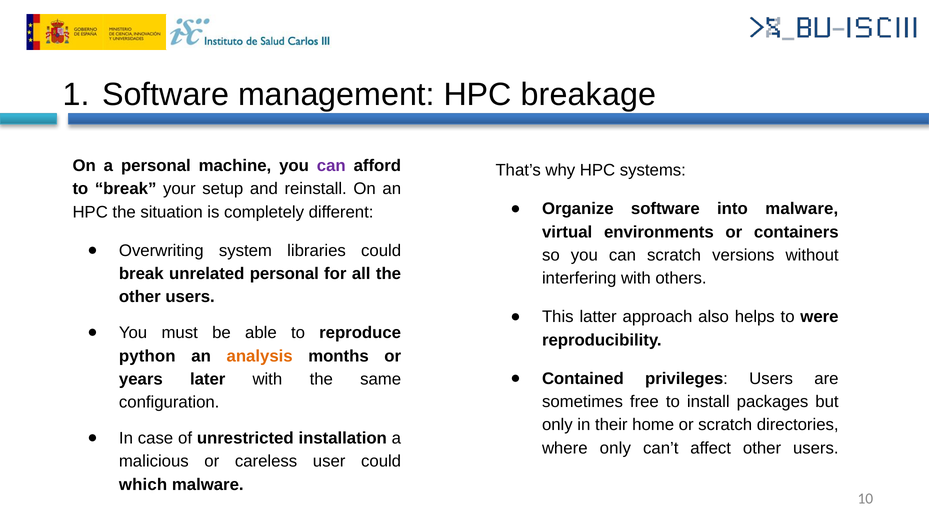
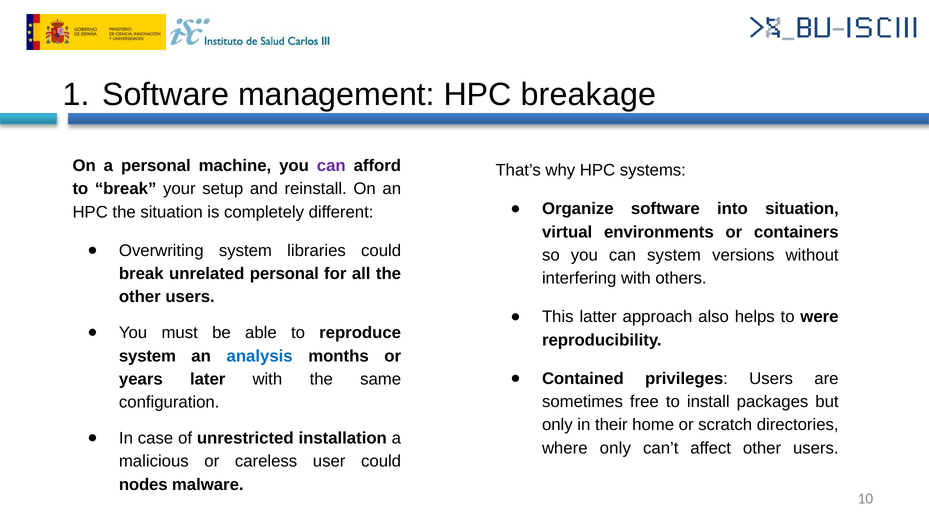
into malware: malware -> situation
can scratch: scratch -> system
python at (147, 356): python -> system
analysis colour: orange -> blue
which: which -> nodes
